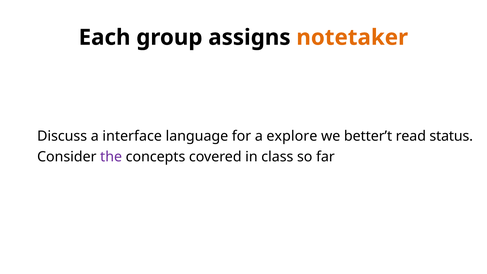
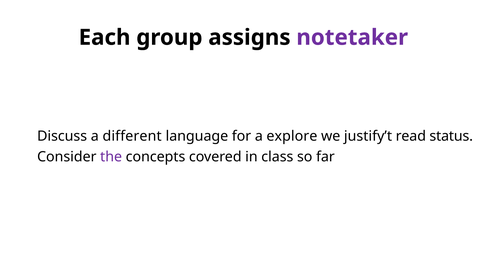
notetaker colour: orange -> purple
interface: interface -> different
better’t: better’t -> justify’t
